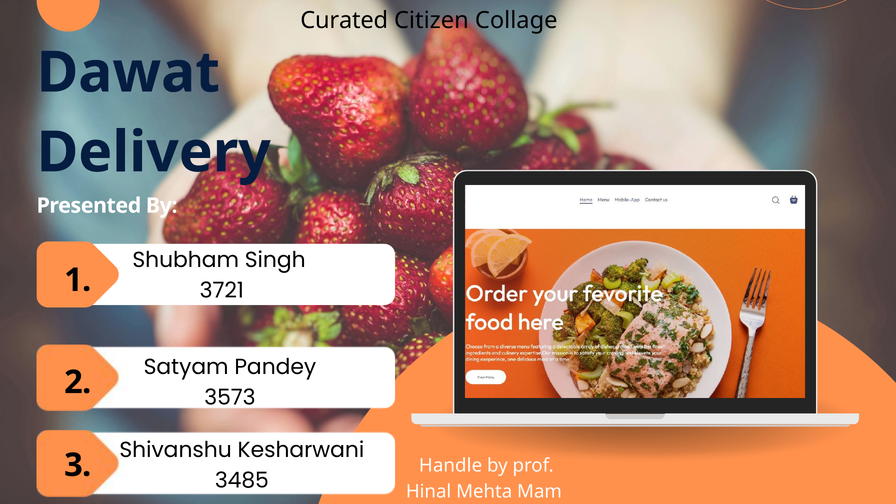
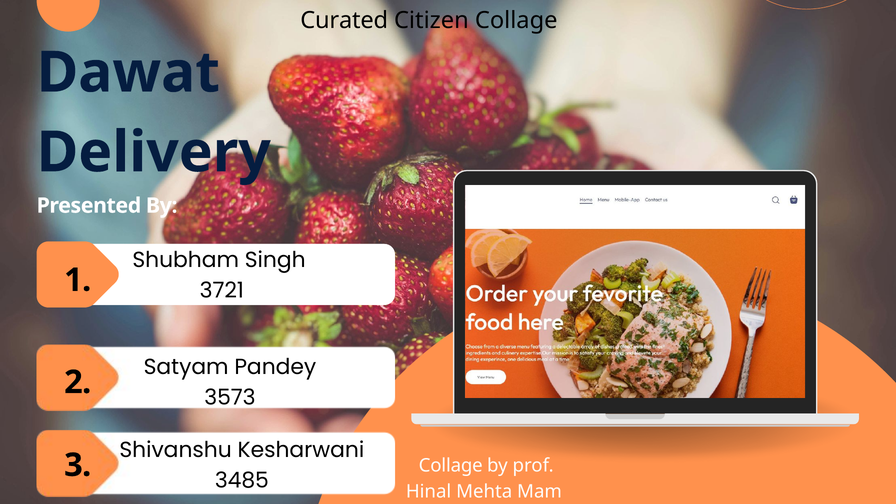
3 Handle: Handle -> Collage
